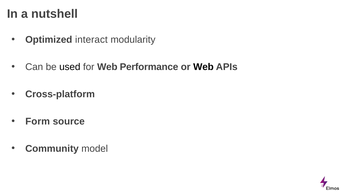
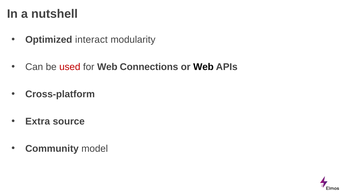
used colour: black -> red
Performance: Performance -> Connections
Form: Form -> Extra
